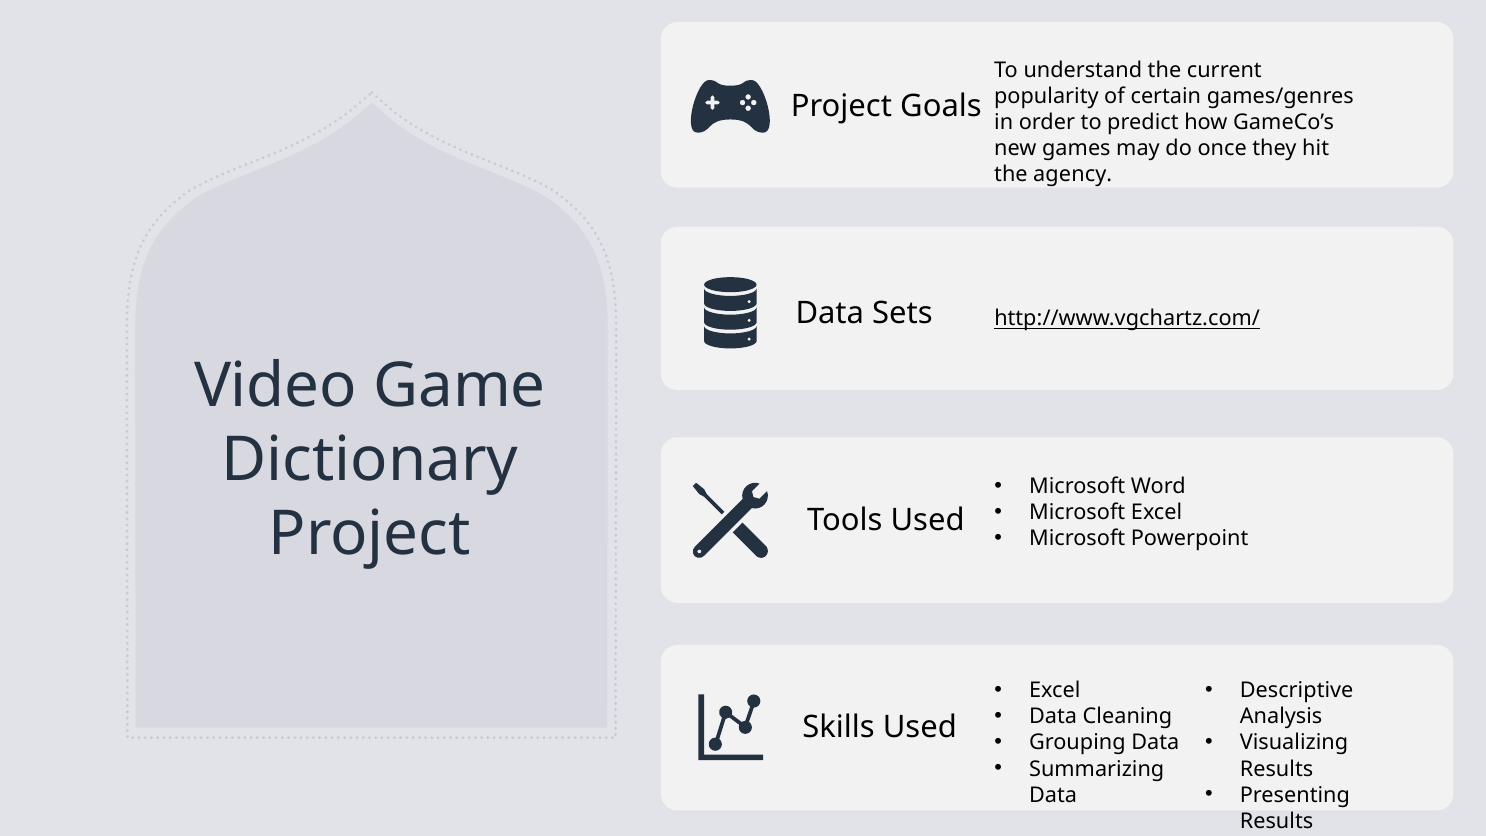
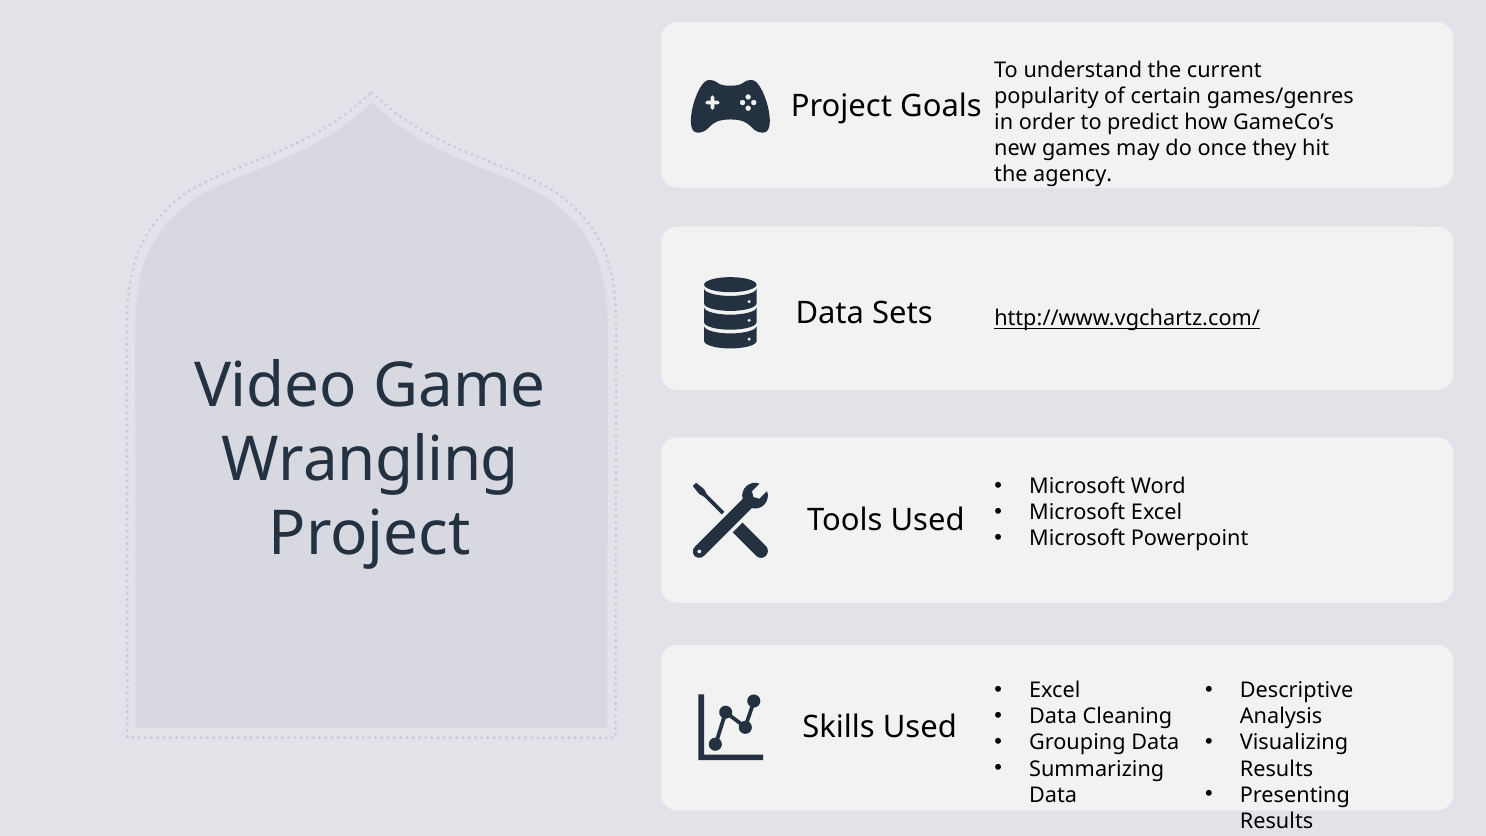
Dictionary: Dictionary -> Wrangling
